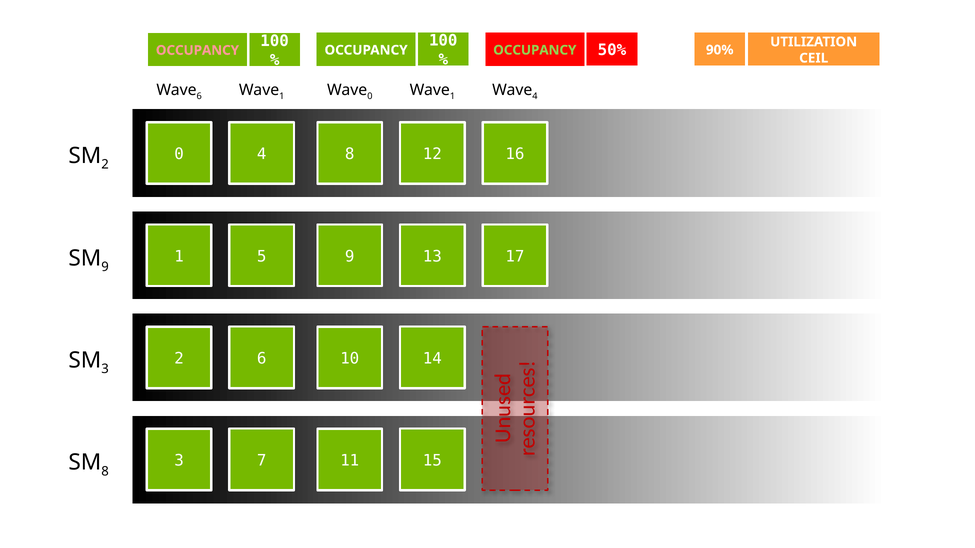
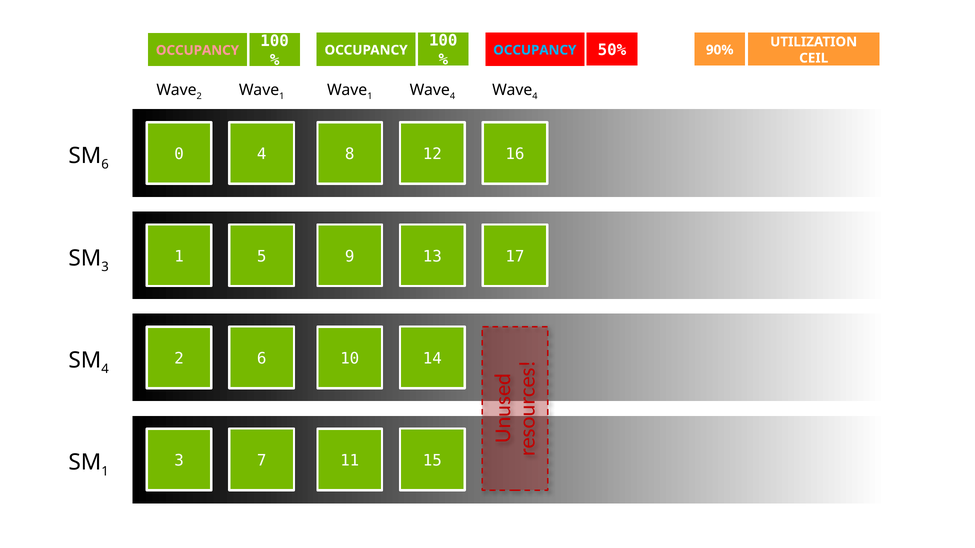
OCCUPANCY at (535, 50) colour: light green -> light blue
6 at (199, 96): 6 -> 2
0 at (370, 96): 0 -> 1
1 at (453, 96): 1 -> 4
2 at (105, 165): 2 -> 6
9 at (105, 267): 9 -> 3
3 at (105, 369): 3 -> 4
8 at (105, 472): 8 -> 1
